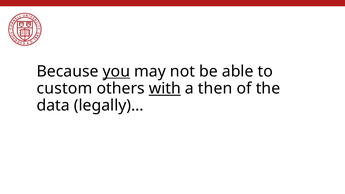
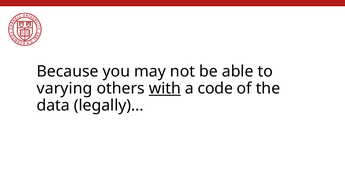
you underline: present -> none
custom: custom -> varying
then: then -> code
